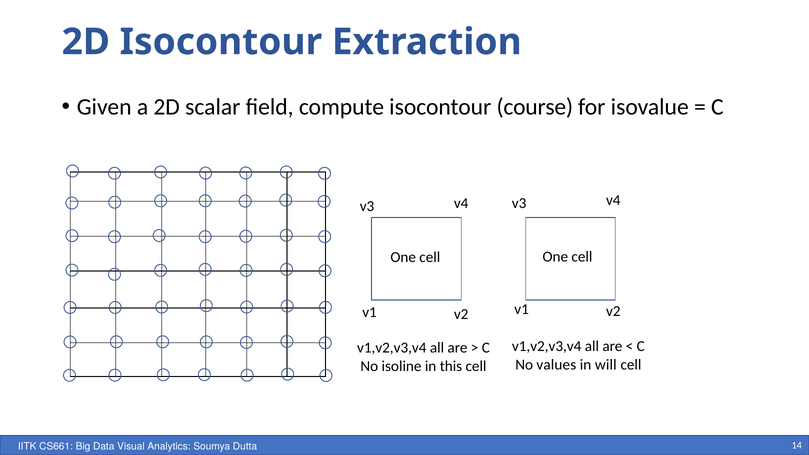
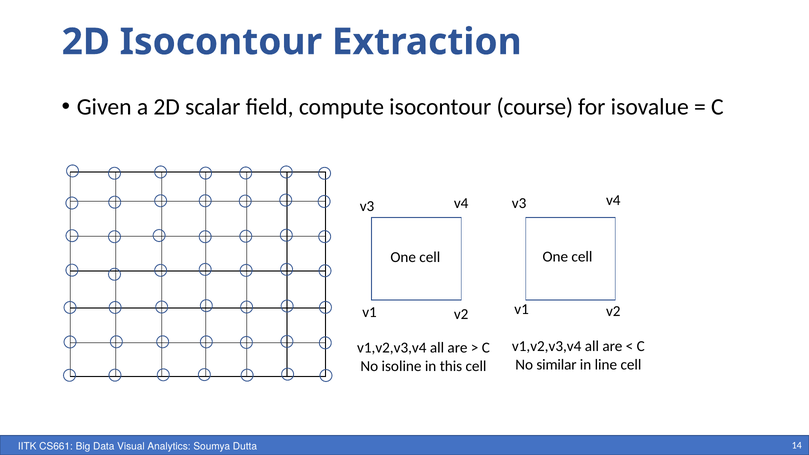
values: values -> similar
will: will -> line
